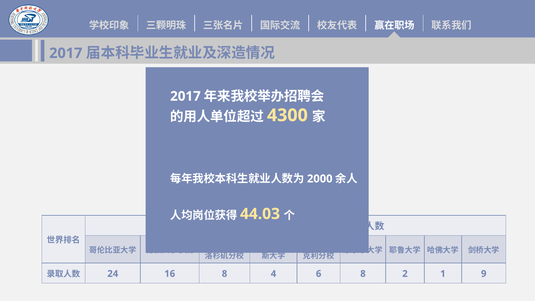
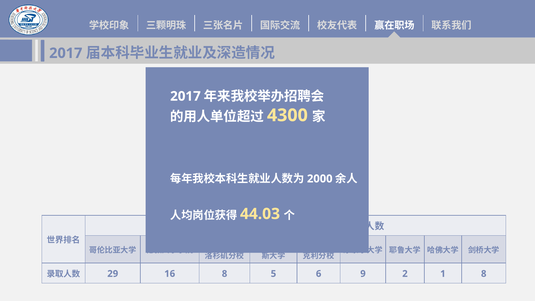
24: 24 -> 29
4: 4 -> 5
6 8: 8 -> 9
1 9: 9 -> 8
